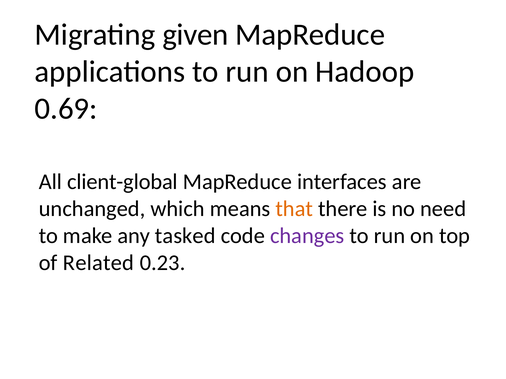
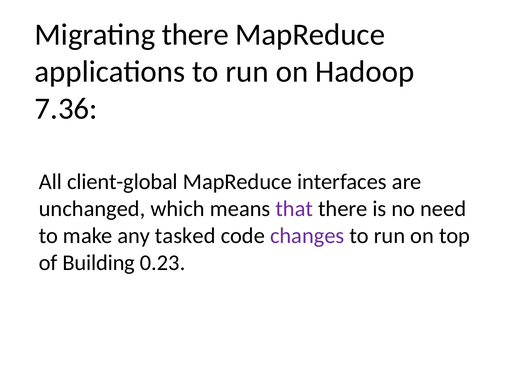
Migrating given: given -> there
0.69: 0.69 -> 7.36
that colour: orange -> purple
Related: Related -> Building
